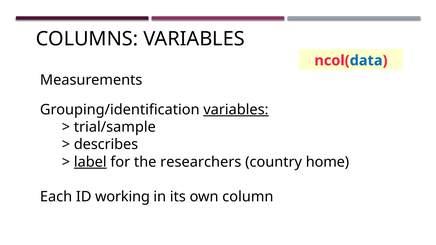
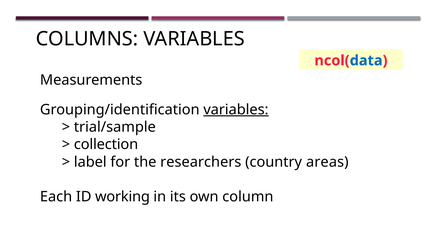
describes: describes -> collection
label underline: present -> none
home: home -> areas
